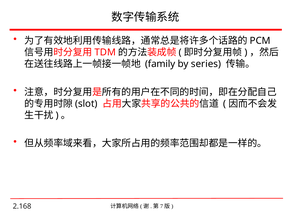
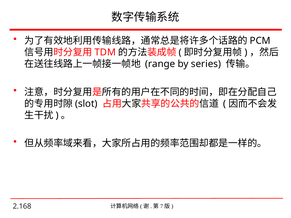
family: family -> range
